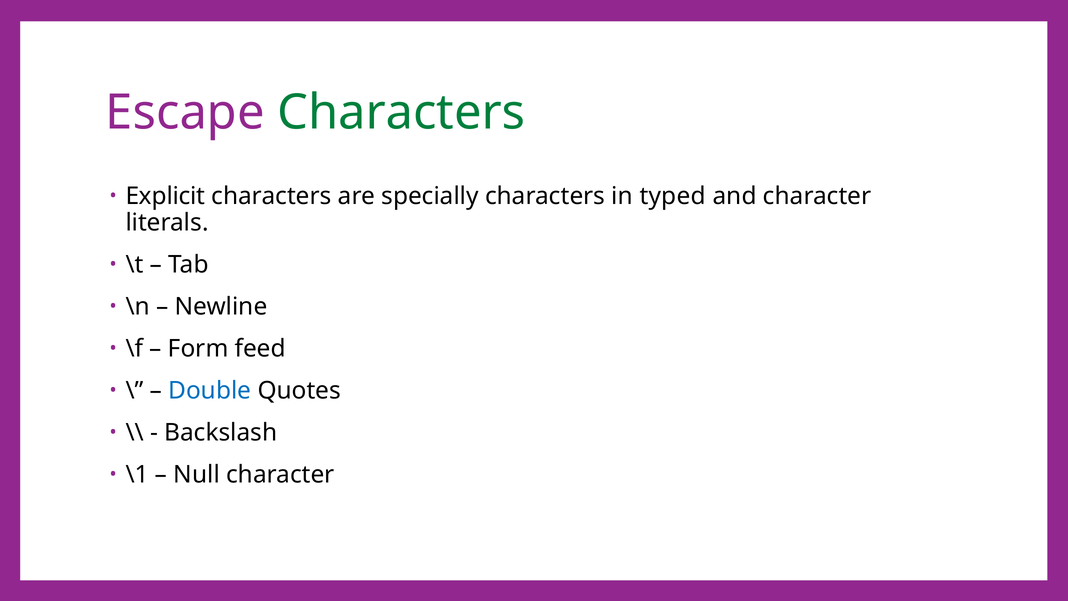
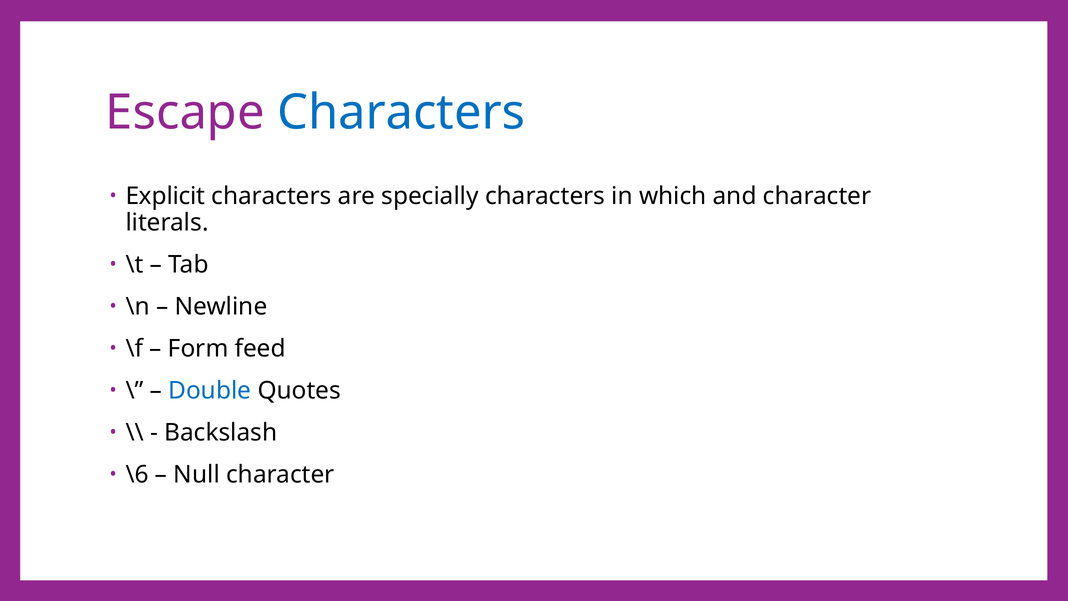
Characters at (401, 113) colour: green -> blue
typed: typed -> which
\1: \1 -> \6
